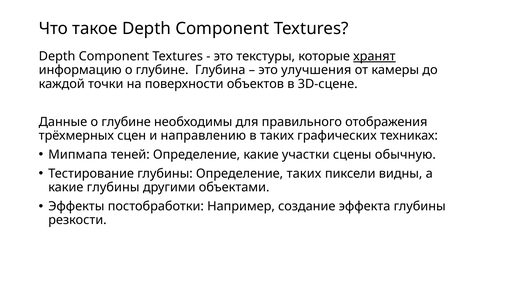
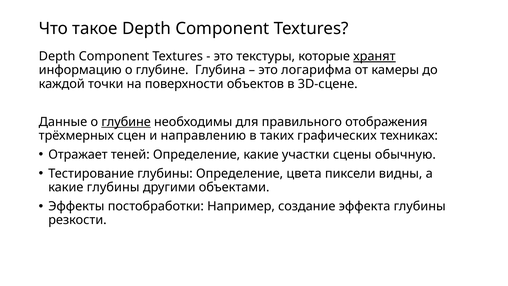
улучшения: улучшения -> логарифма
глубине at (126, 122) underline: none -> present
Мипмапа: Мипмапа -> Отражает
Определение таких: таких -> цвета
